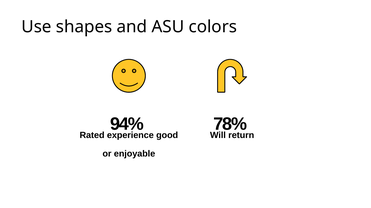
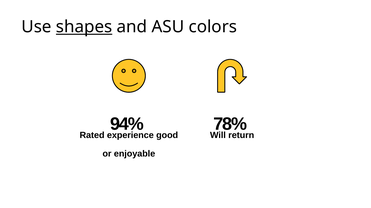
shapes underline: none -> present
